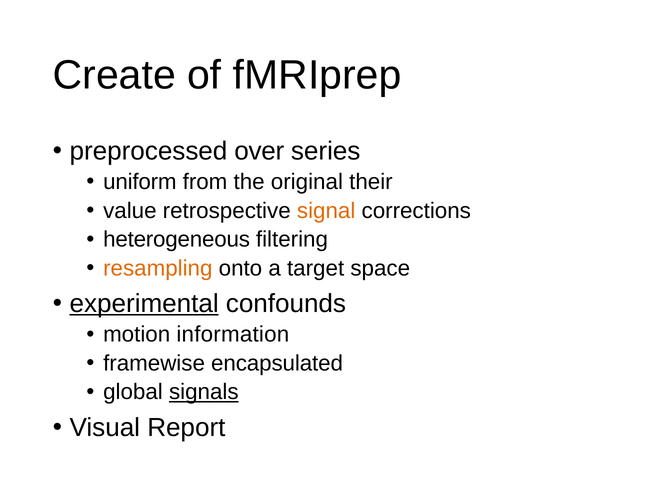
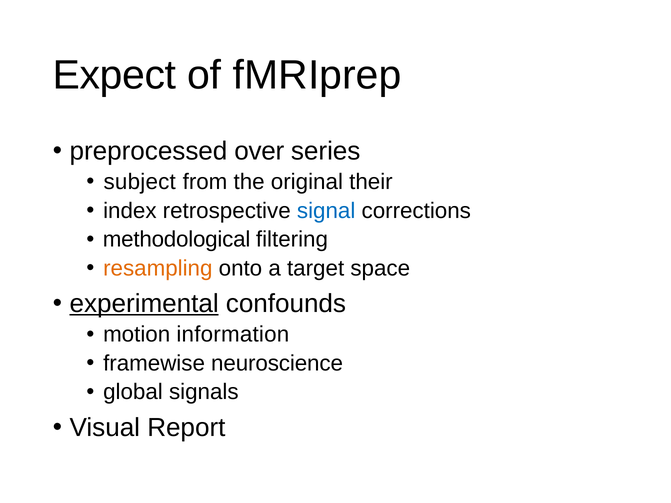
Create: Create -> Expect
uniform: uniform -> subject
value: value -> index
signal colour: orange -> blue
heterogeneous: heterogeneous -> methodological
encapsulated: encapsulated -> neuroscience
signals underline: present -> none
